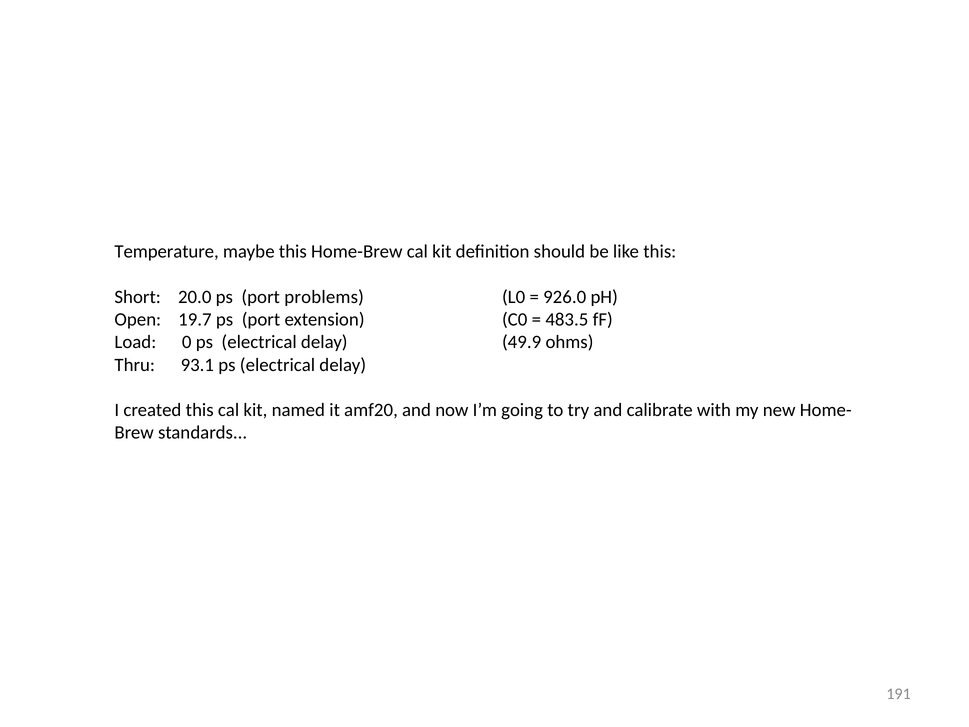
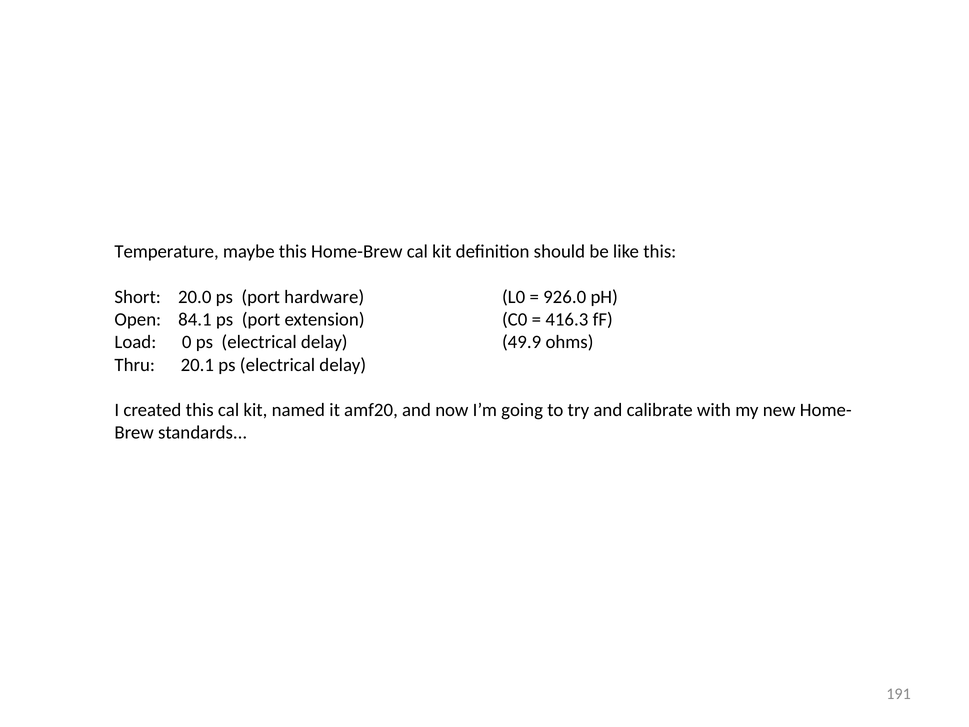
problems: problems -> hardware
19.7: 19.7 -> 84.1
483.5: 483.5 -> 416.3
93.1: 93.1 -> 20.1
